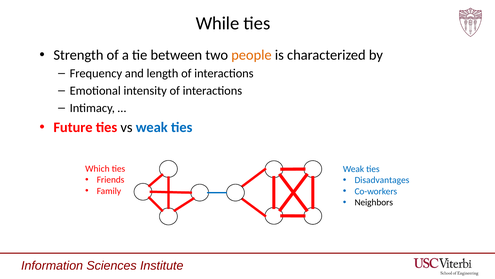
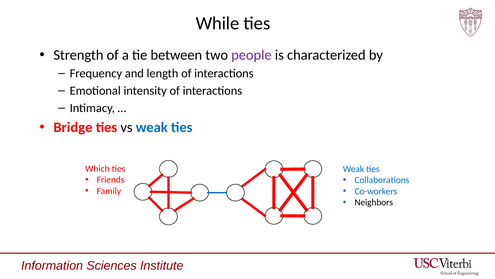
people colour: orange -> purple
Future: Future -> Bridge
Disadvantages: Disadvantages -> Collaborations
